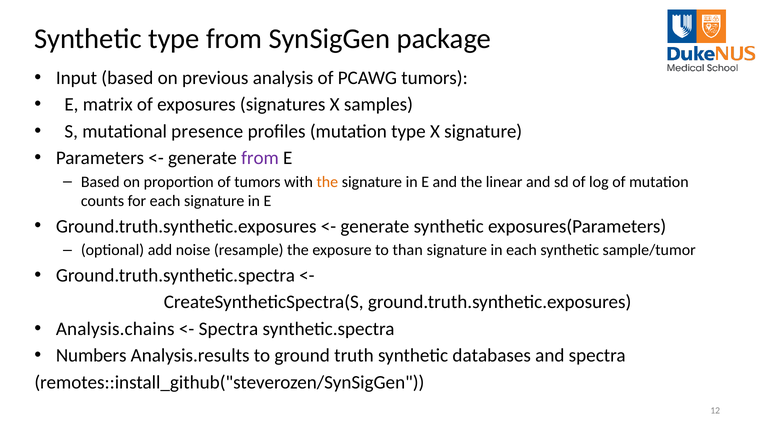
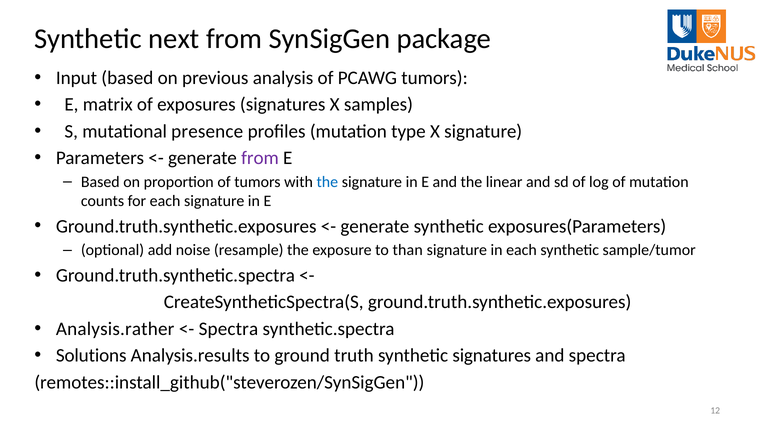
Synthetic type: type -> next
the at (327, 182) colour: orange -> blue
Analysis.chains: Analysis.chains -> Analysis.rather
Numbers: Numbers -> Solutions
synthetic databases: databases -> signatures
